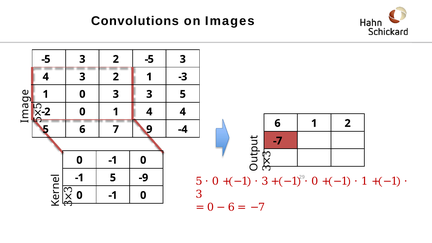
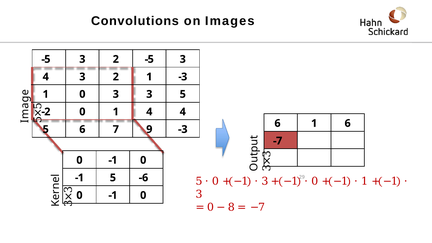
1 2: 2 -> 6
9 -4: -4 -> -3
-9: -9 -> -6
6 at (231, 207): 6 -> 8
